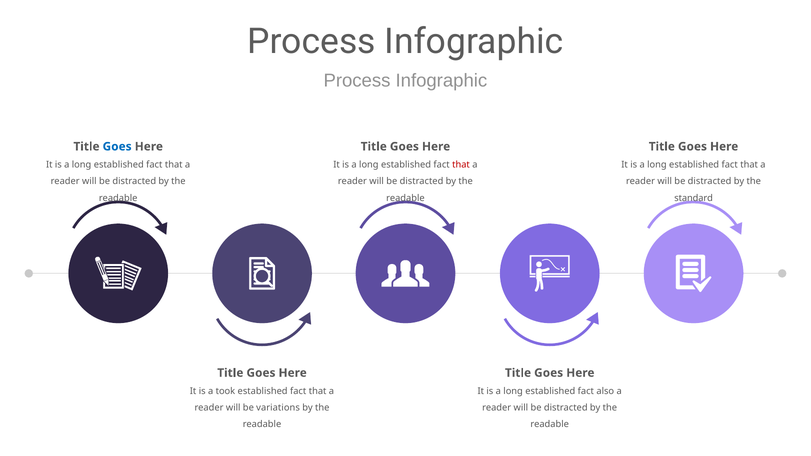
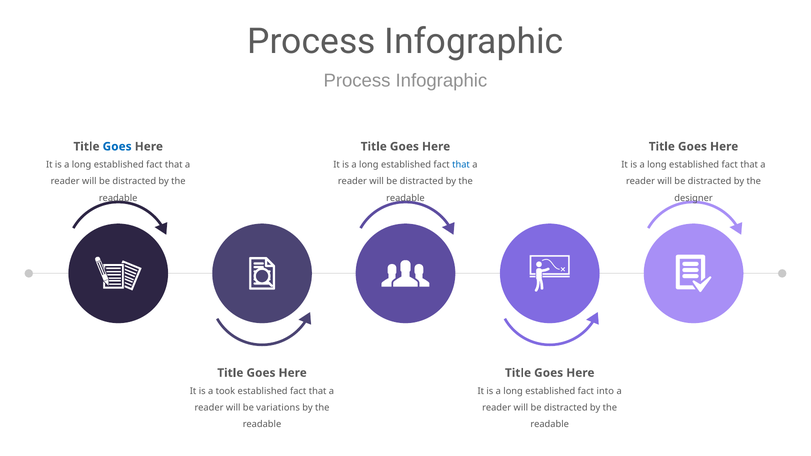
that at (461, 165) colour: red -> blue
standard: standard -> designer
also: also -> into
